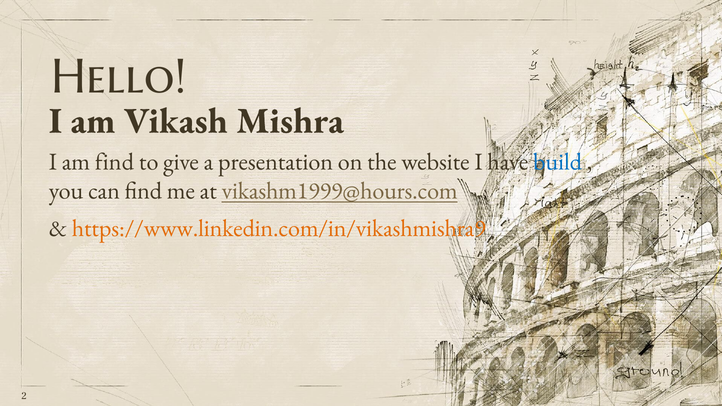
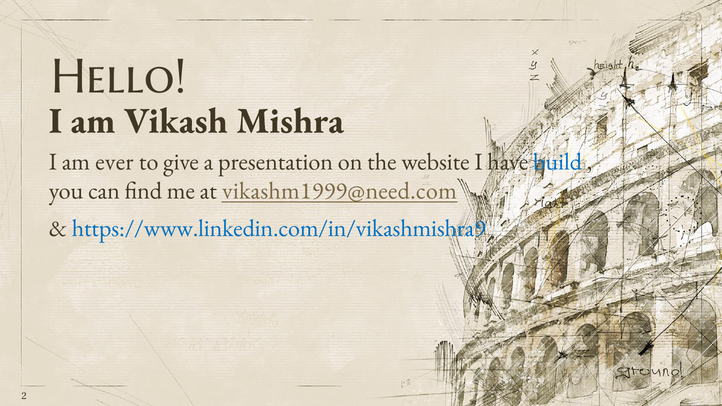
am find: find -> ever
vikashm1999@hours.com: vikashm1999@hours.com -> vikashm1999@need.com
https://www.linkedin.com/in/vikashmishra9 colour: orange -> blue
